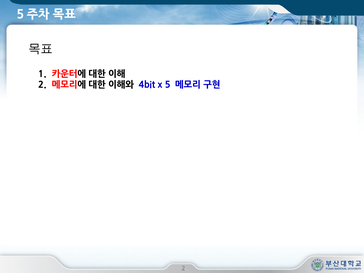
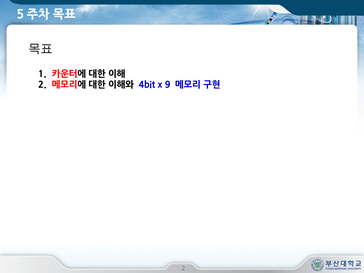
5: 5 -> 9
